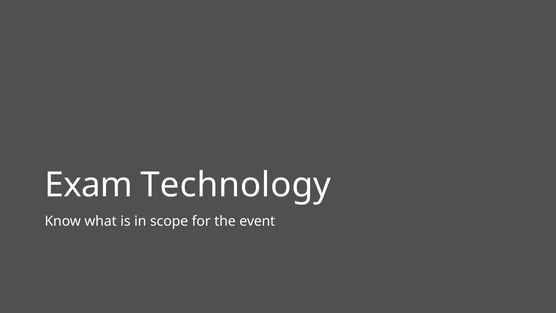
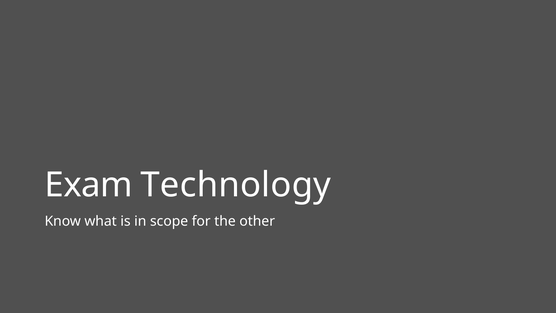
event: event -> other
